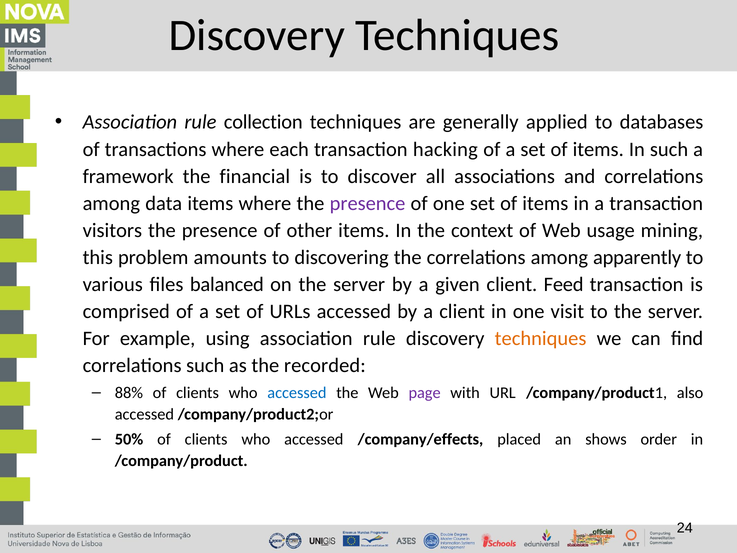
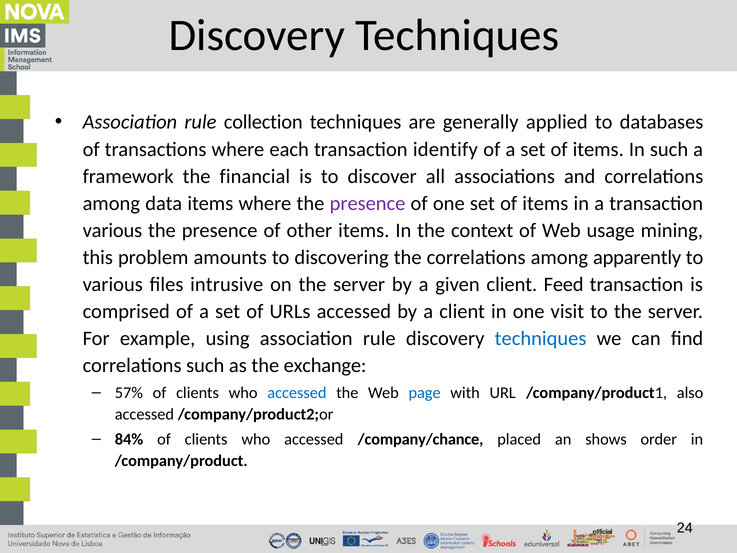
hacking: hacking -> identify
visitors at (112, 230): visitors -> various
balanced: balanced -> intrusive
techniques at (541, 338) colour: orange -> blue
recorded: recorded -> exchange
88%: 88% -> 57%
page colour: purple -> blue
50%: 50% -> 84%
/company/effects: /company/effects -> /company/chance
